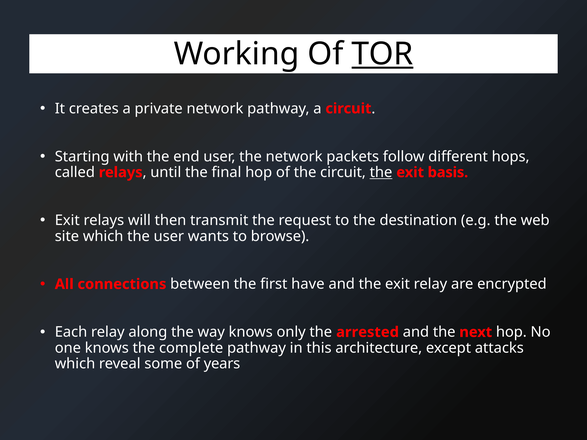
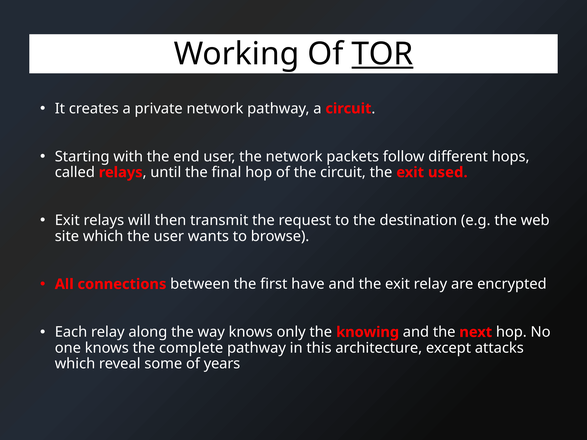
the at (381, 172) underline: present -> none
basis: basis -> used
arrested: arrested -> knowing
